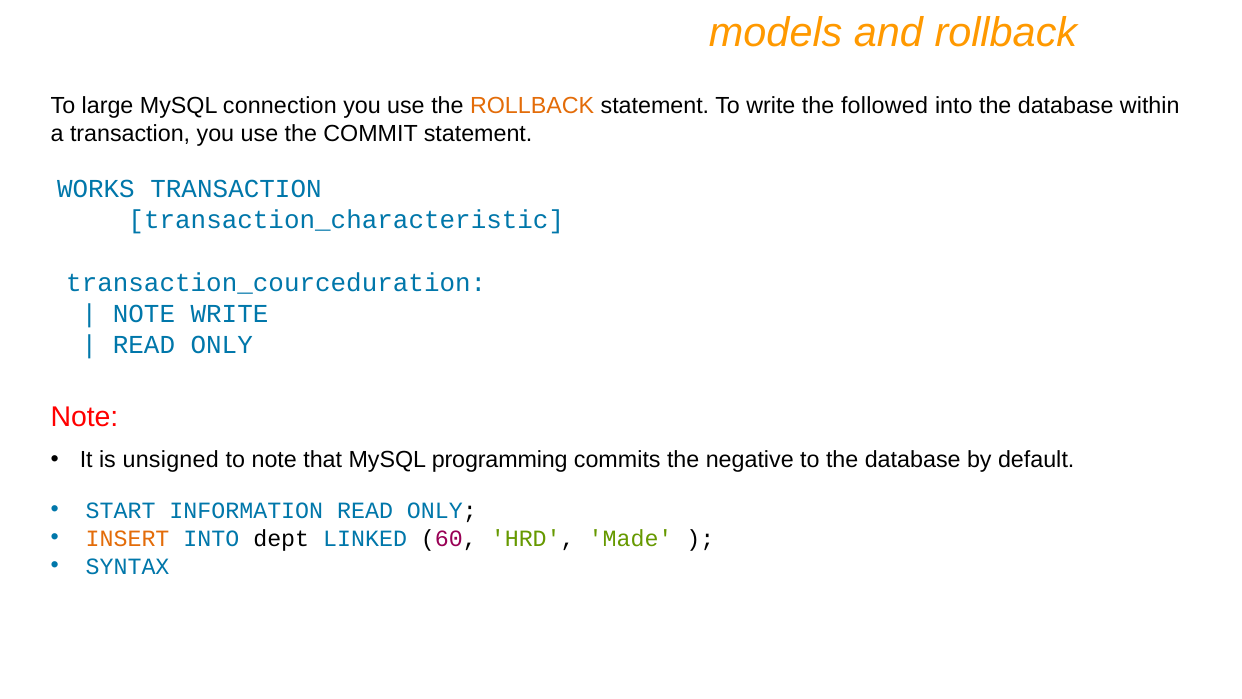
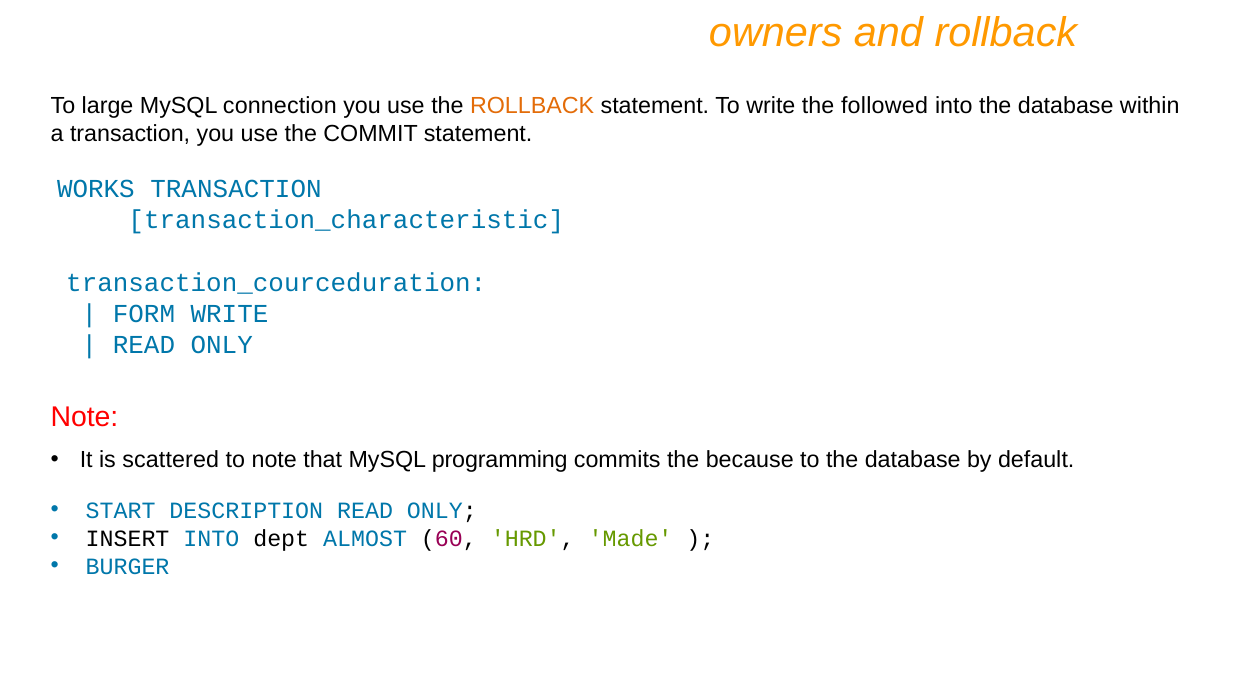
models: models -> owners
NOTE at (144, 313): NOTE -> FORM
unsigned: unsigned -> scattered
negative: negative -> because
INFORMATION: INFORMATION -> DESCRIPTION
INSERT colour: orange -> black
LINKED: LINKED -> ALMOST
SYNTAX: SYNTAX -> BURGER
